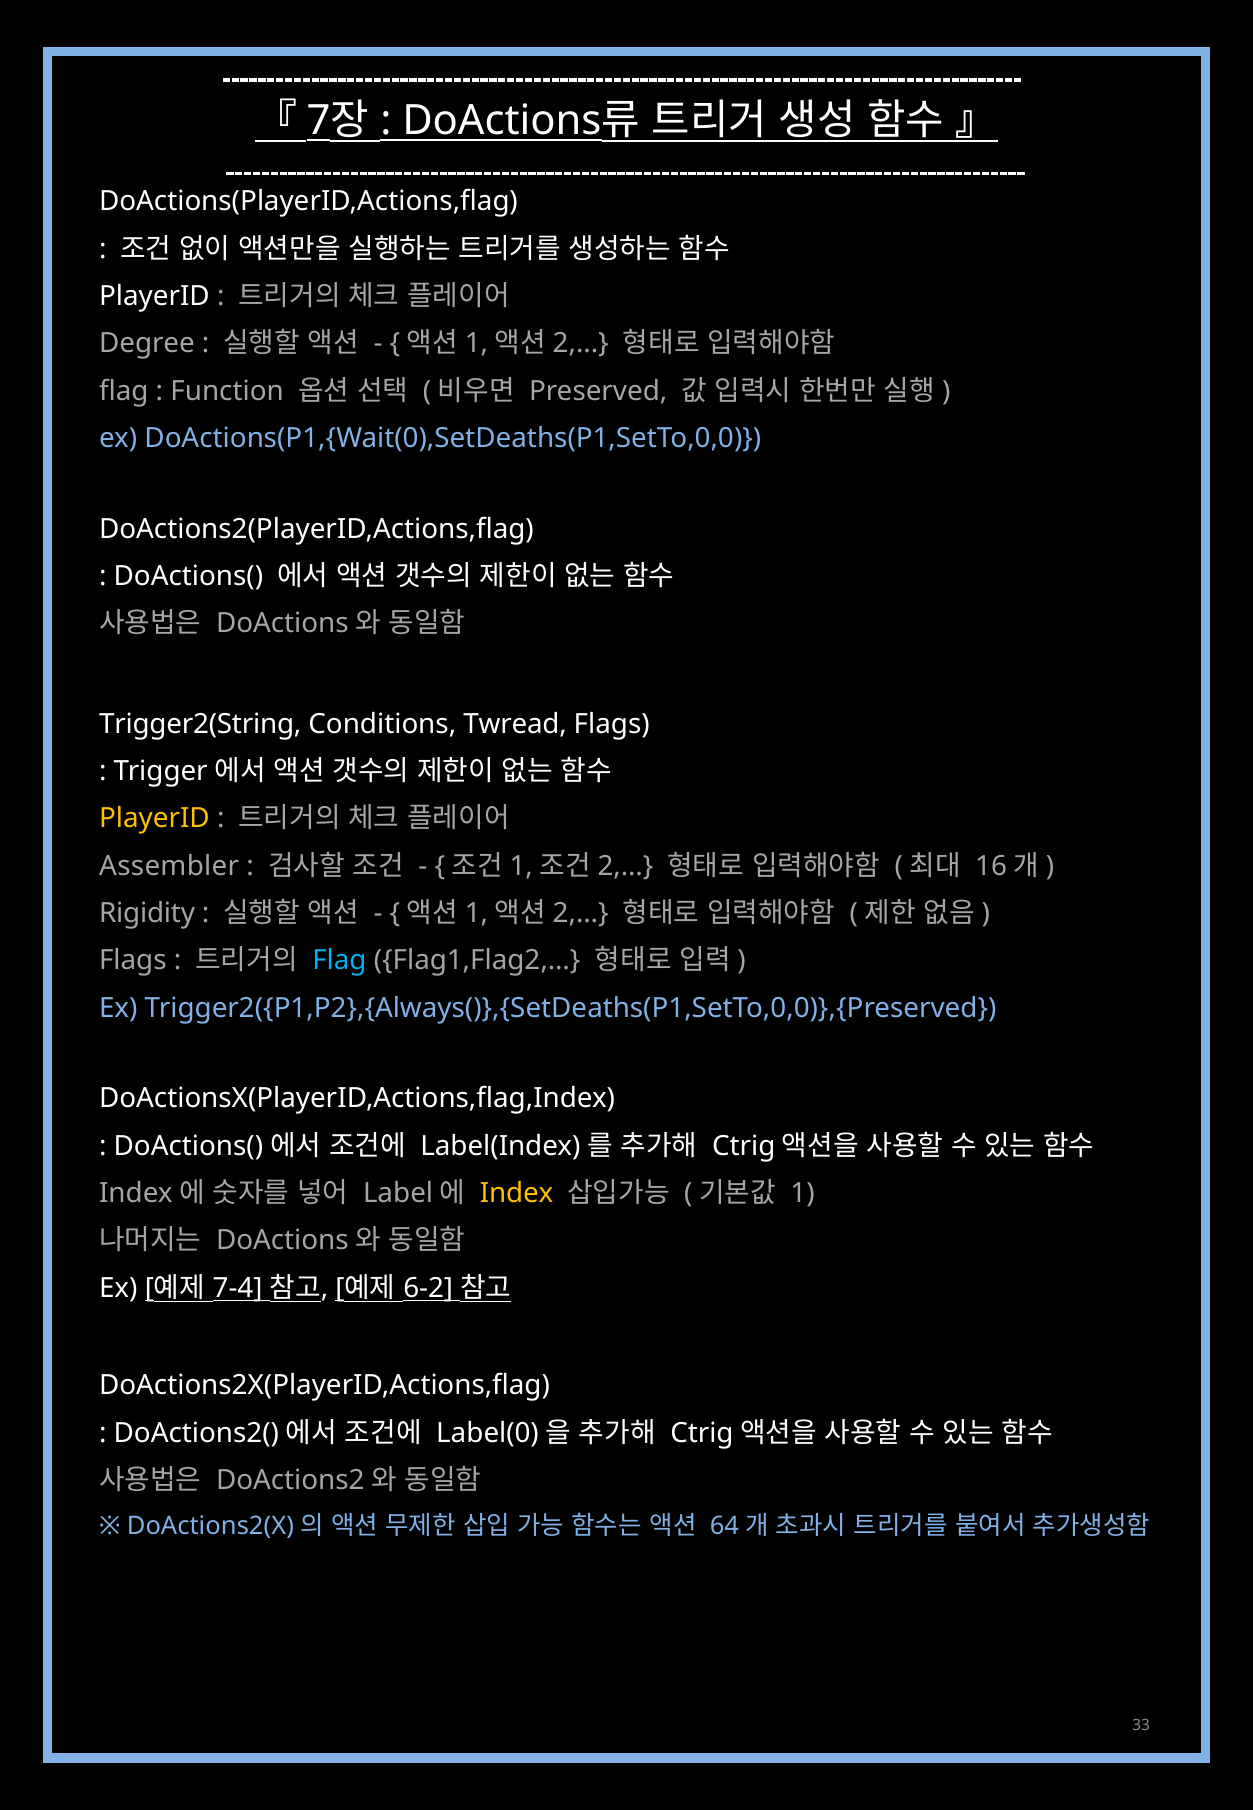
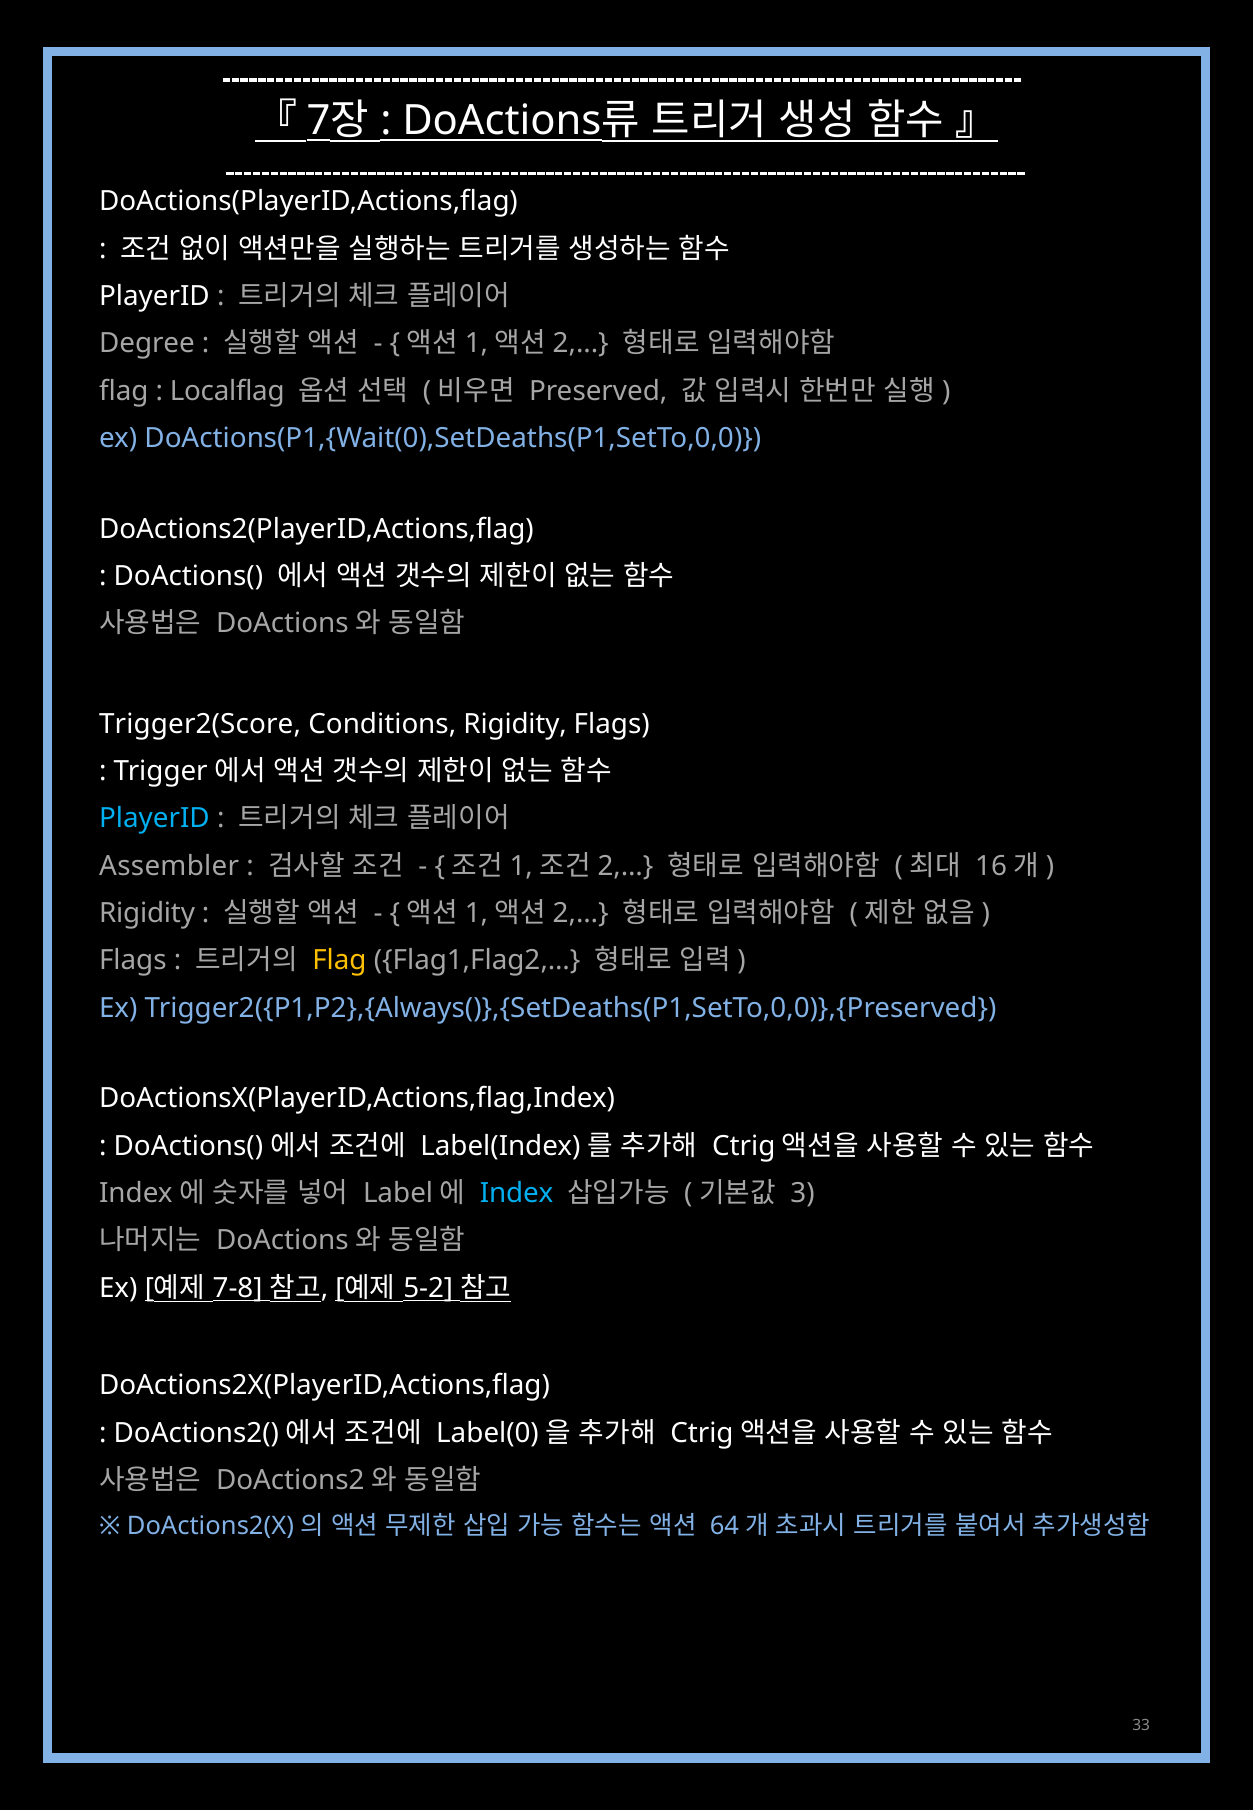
Function: Function -> Localflag
Trigger2(String: Trigger2(String -> Trigger2(Score
Conditions Twread: Twread -> Rigidity
PlayerID at (154, 819) colour: yellow -> light blue
Flag at (339, 961) colour: light blue -> yellow
Index colour: yellow -> light blue
1: 1 -> 3
7-4: 7-4 -> 7-8
6-2: 6-2 -> 5-2
